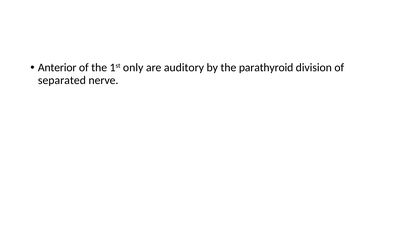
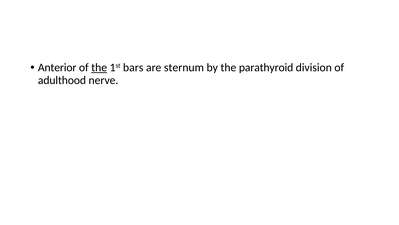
the at (99, 67) underline: none -> present
only: only -> bars
auditory: auditory -> sternum
separated: separated -> adulthood
